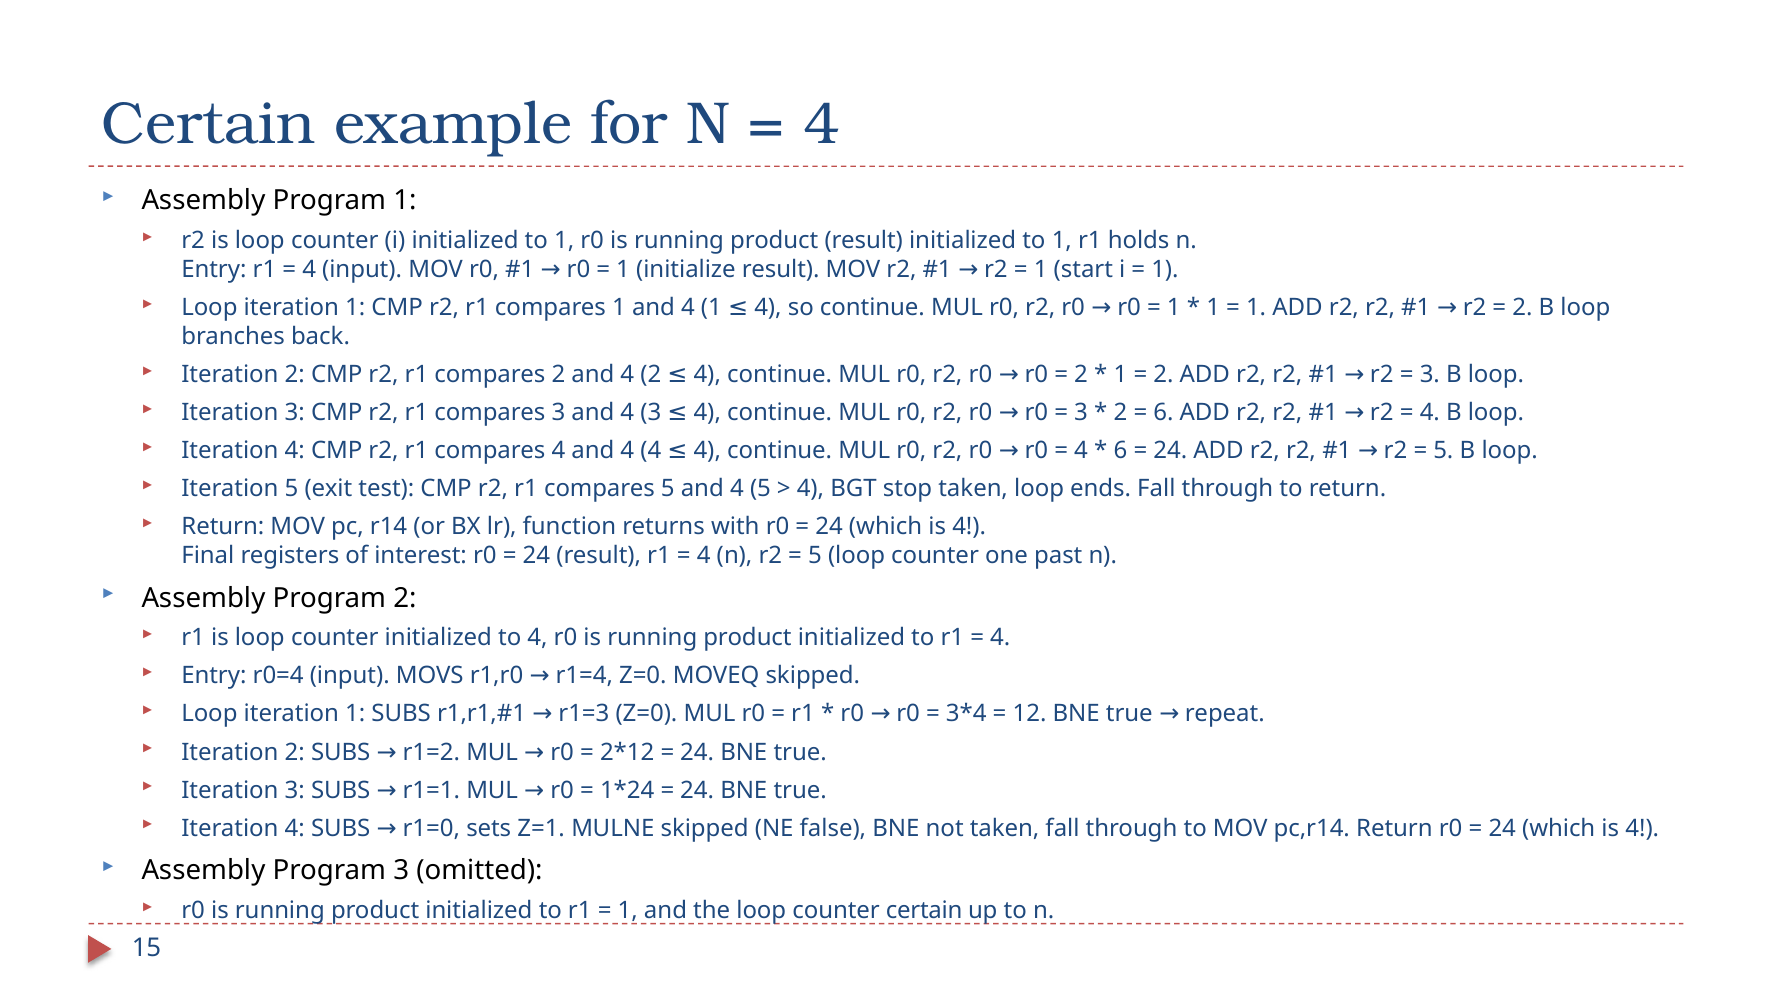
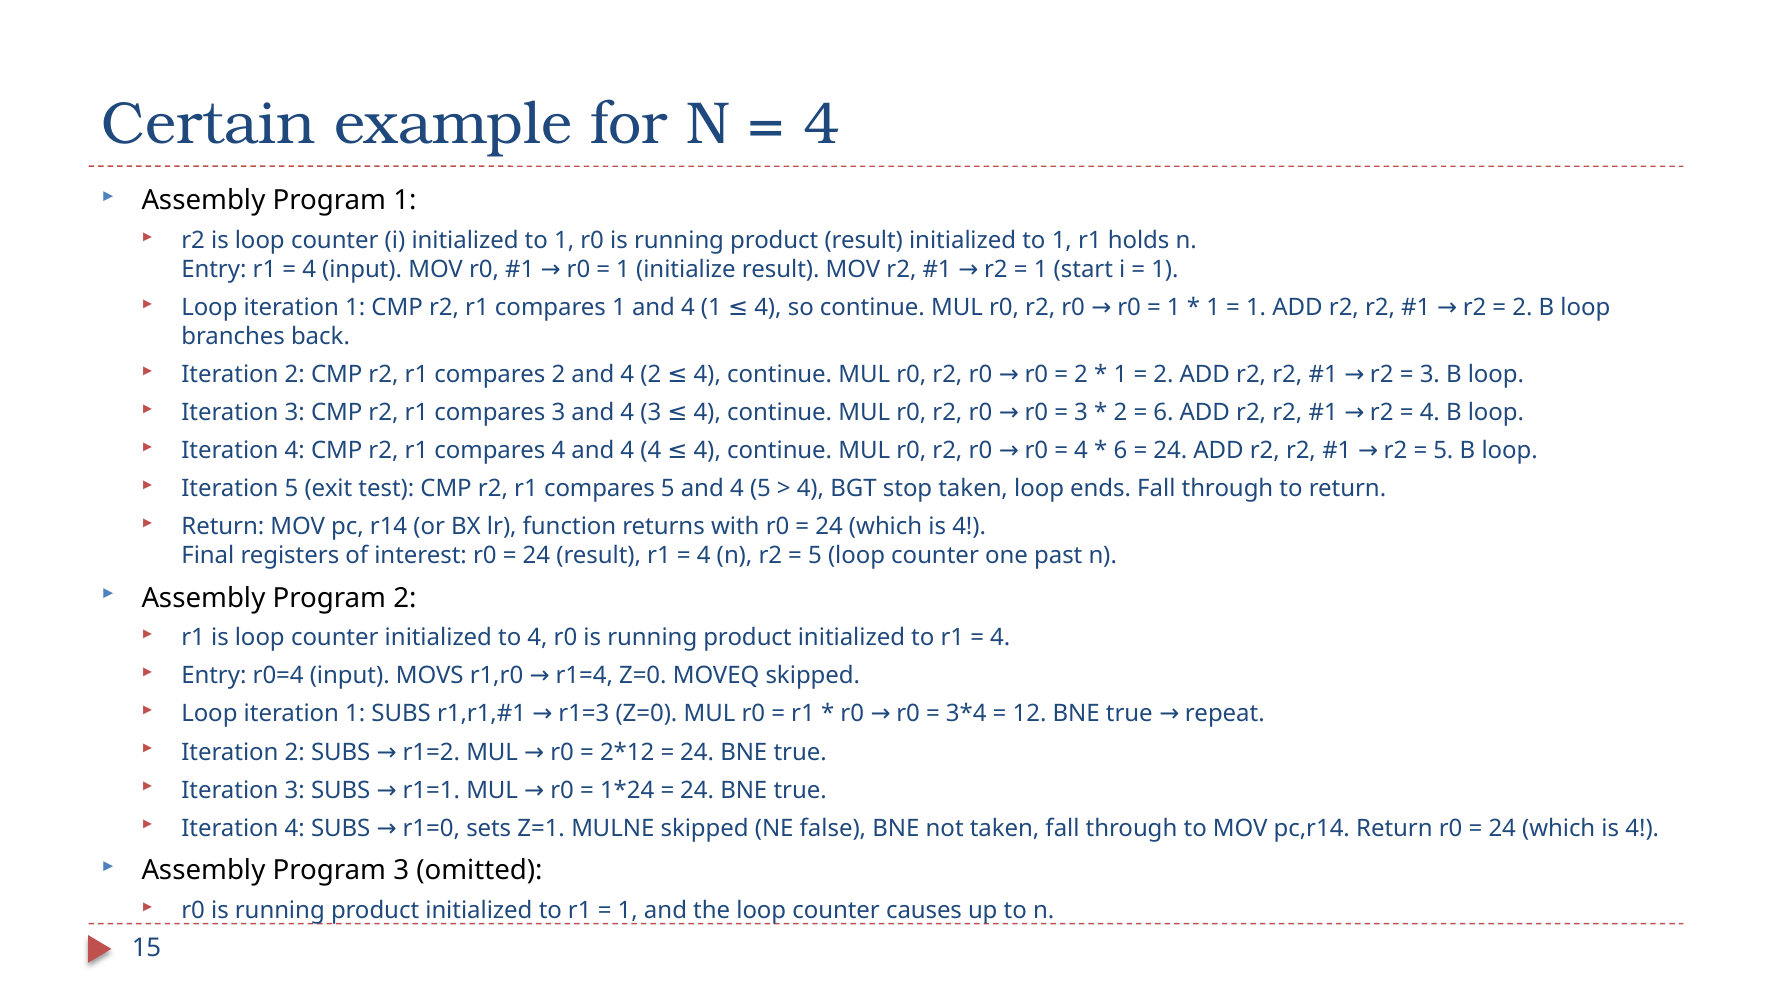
counter certain: certain -> causes
